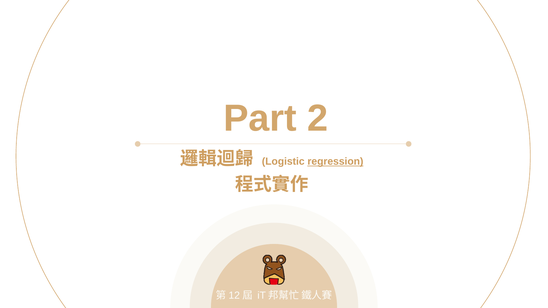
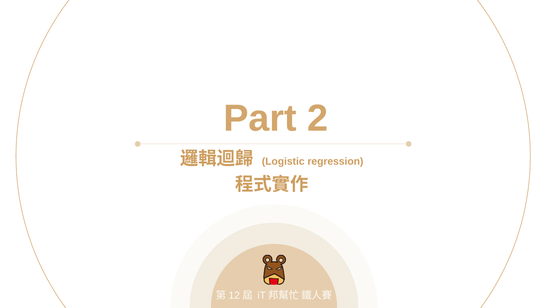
regression underline: present -> none
